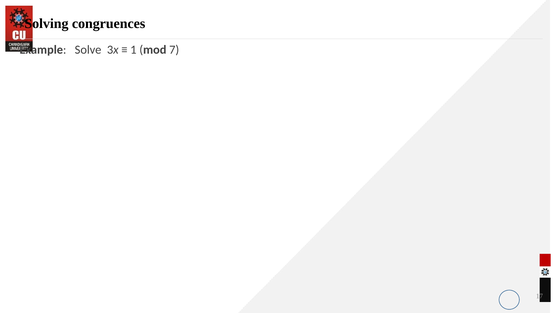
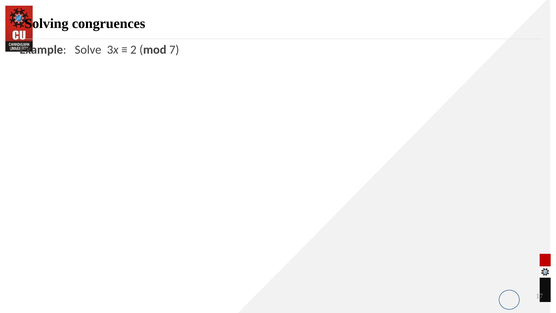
1: 1 -> 2
